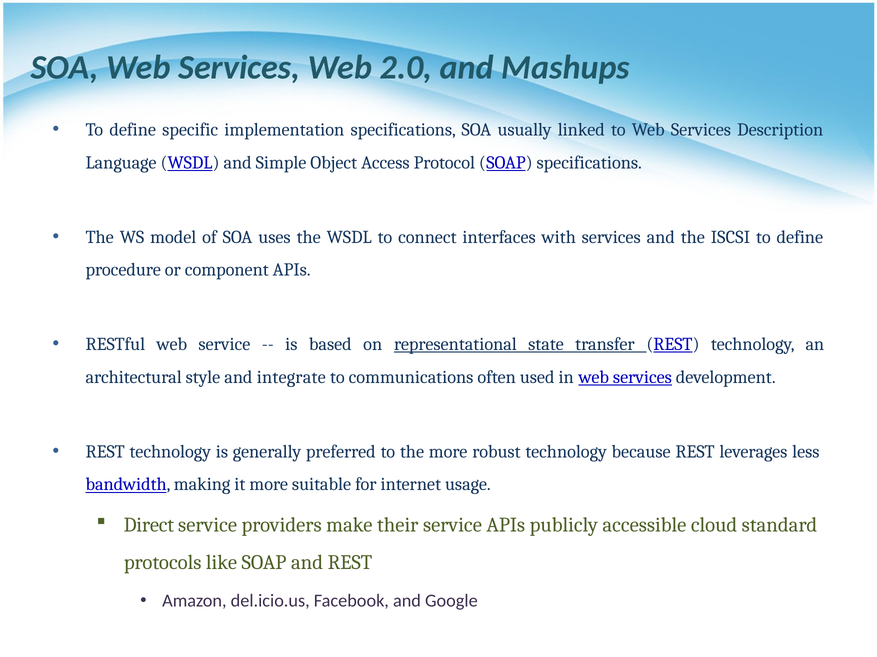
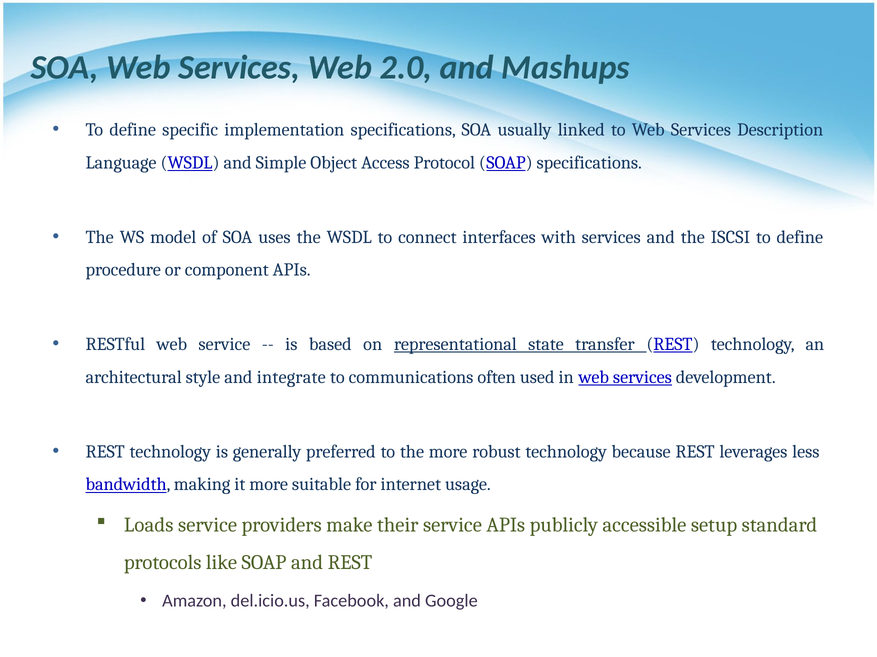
Direct: Direct -> Loads
cloud: cloud -> setup
